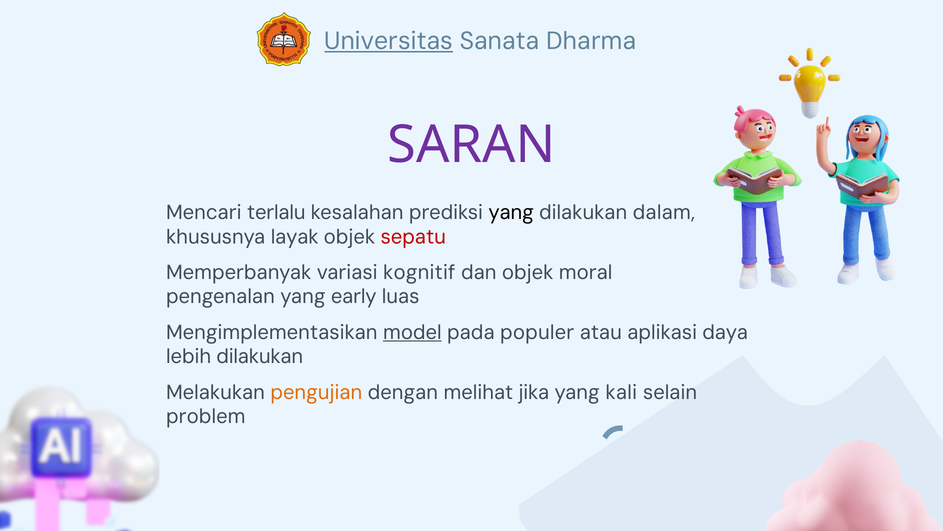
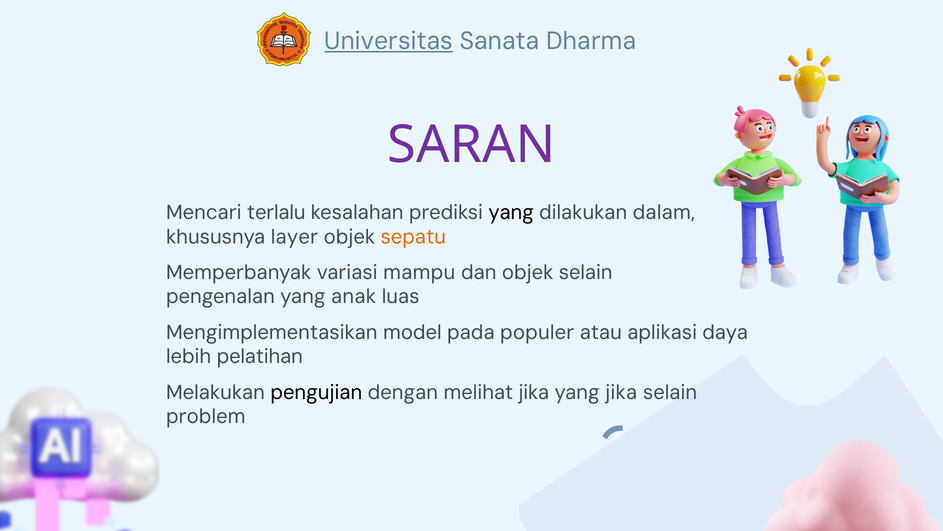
layak: layak -> layer
sepatu colour: red -> orange
kognitif: kognitif -> mampu
objek moral: moral -> selain
early: early -> anak
model underline: present -> none
lebih dilakukan: dilakukan -> pelatihan
pengujian colour: orange -> black
yang kali: kali -> jika
